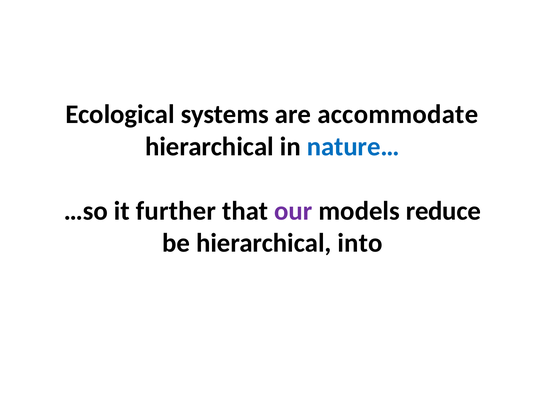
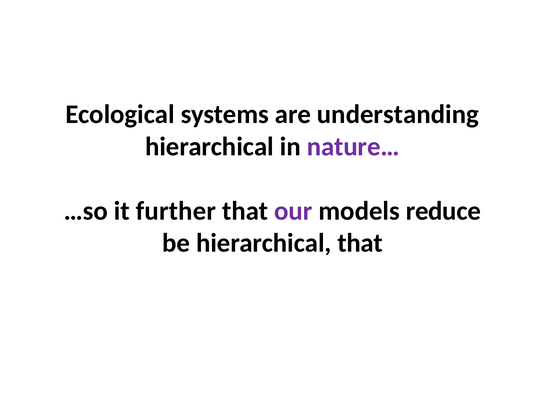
accommodate: accommodate -> understanding
nature… colour: blue -> purple
hierarchical into: into -> that
